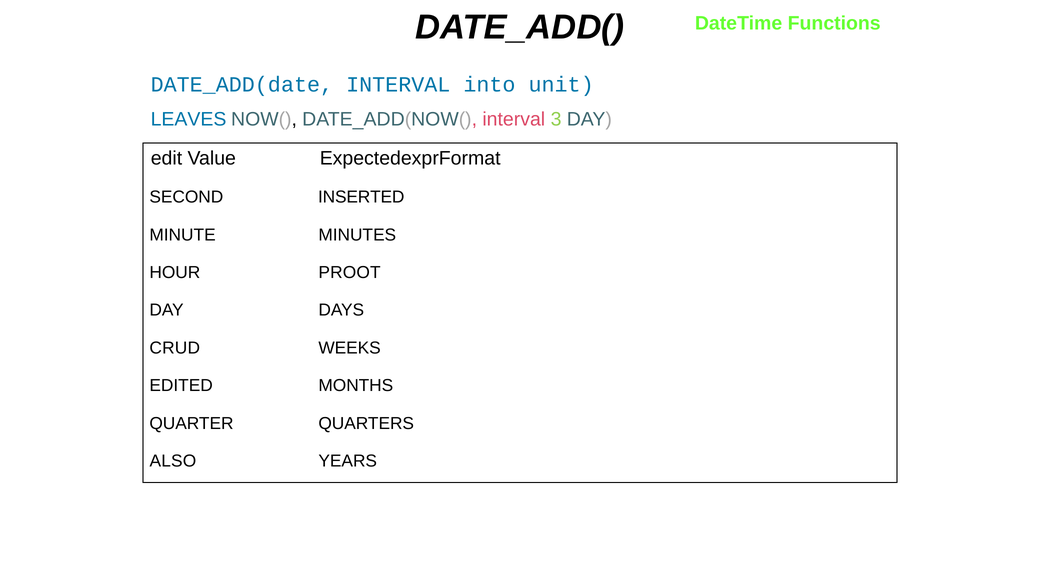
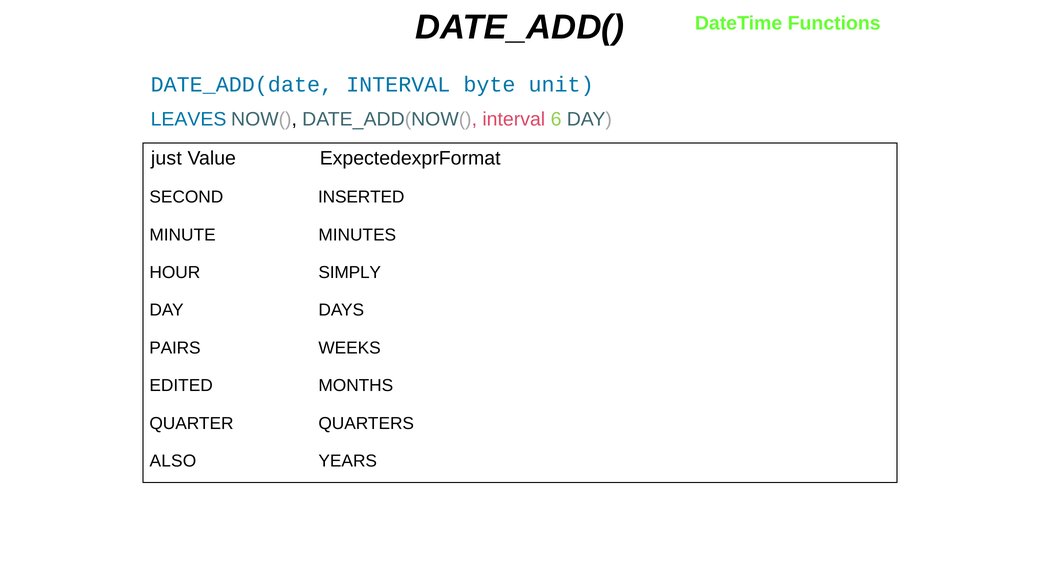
into: into -> byte
3: 3 -> 6
edit: edit -> just
PROOT: PROOT -> SIMPLY
CRUD: CRUD -> PAIRS
